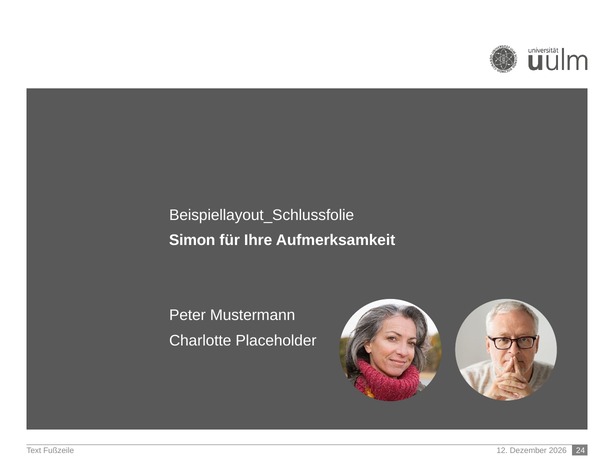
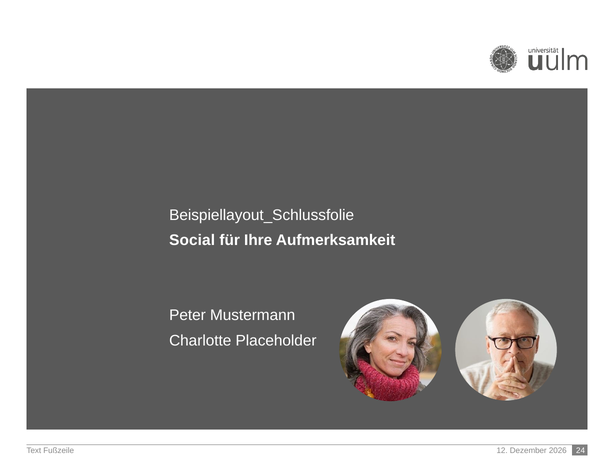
Simon: Simon -> Social
